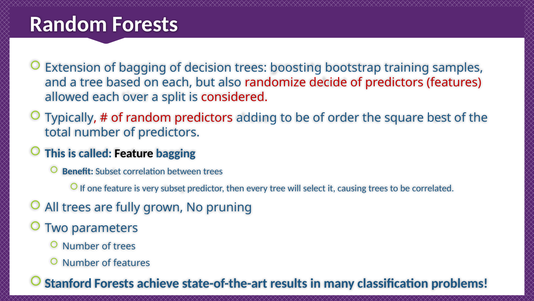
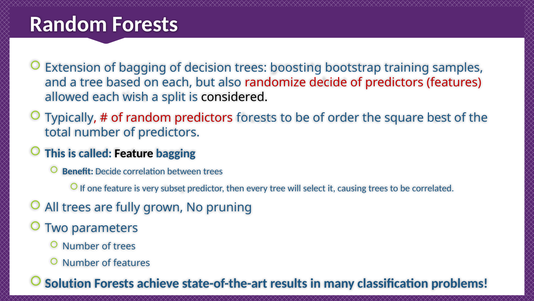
over: over -> wish
considered colour: red -> black
predictors adding: adding -> forests
Benefit Subset: Subset -> Decide
Stanford: Stanford -> Solution
